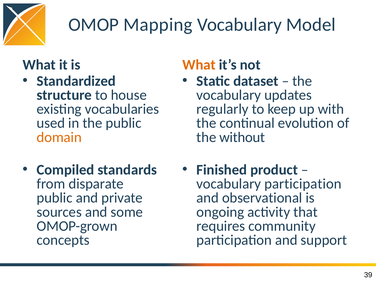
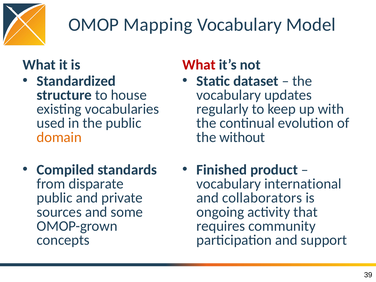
What at (199, 65) colour: orange -> red
vocabulary participation: participation -> international
observational: observational -> collaborators
